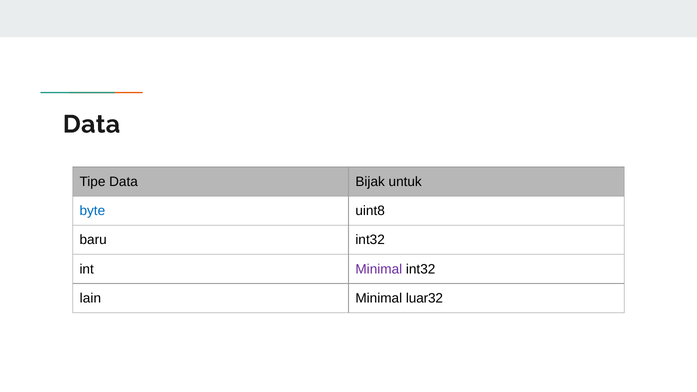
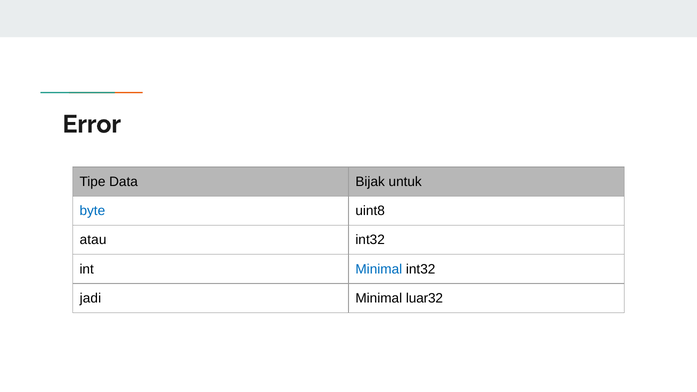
Data at (91, 124): Data -> Error
baru: baru -> atau
Minimal at (379, 269) colour: purple -> blue
lain: lain -> jadi
